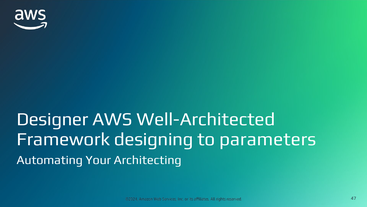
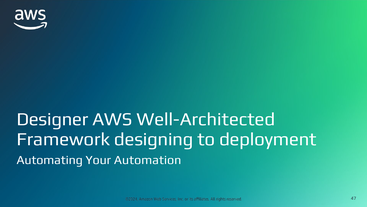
parameters: parameters -> deployment
Architecting: Architecting -> Automation
